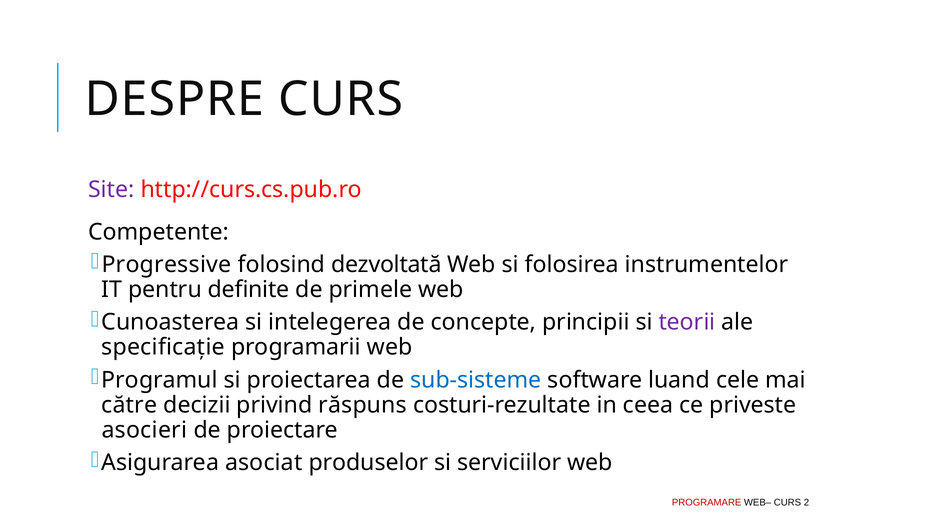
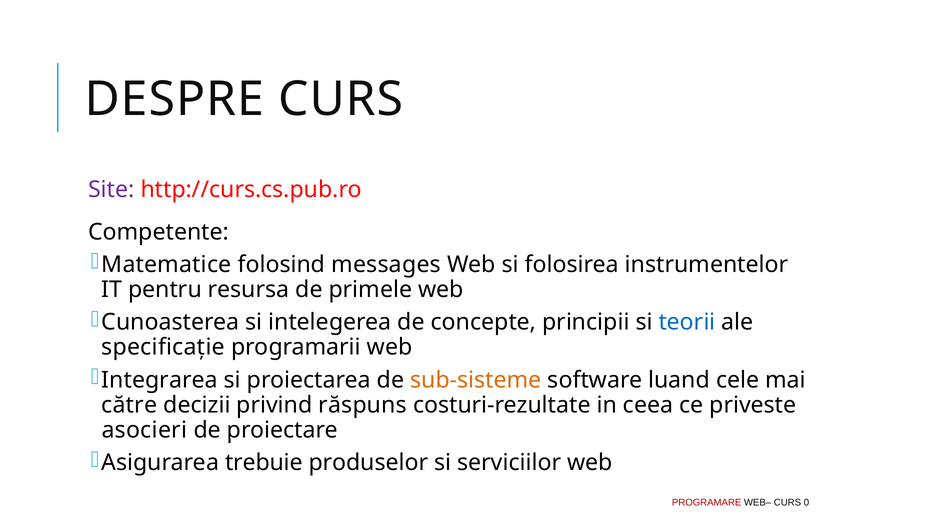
Progressive: Progressive -> Matematice
dezvoltată: dezvoltată -> messages
definite: definite -> resursa
teorii colour: purple -> blue
Programul: Programul -> Integrarea
sub-sisteme colour: blue -> orange
asociat: asociat -> trebuie
2: 2 -> 0
